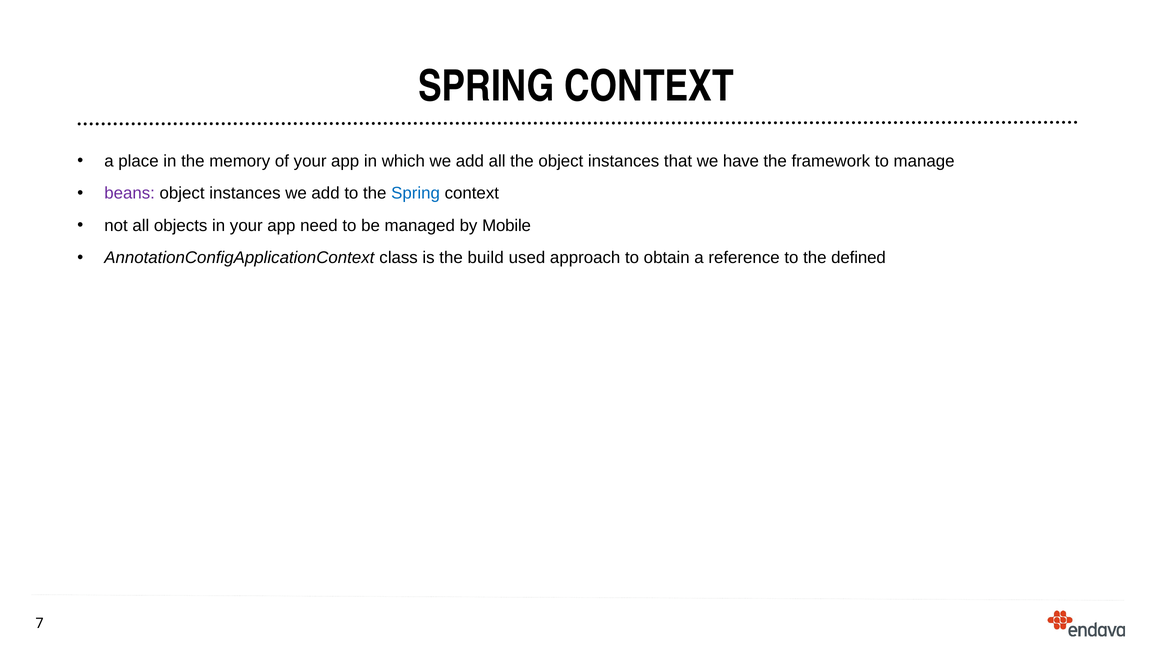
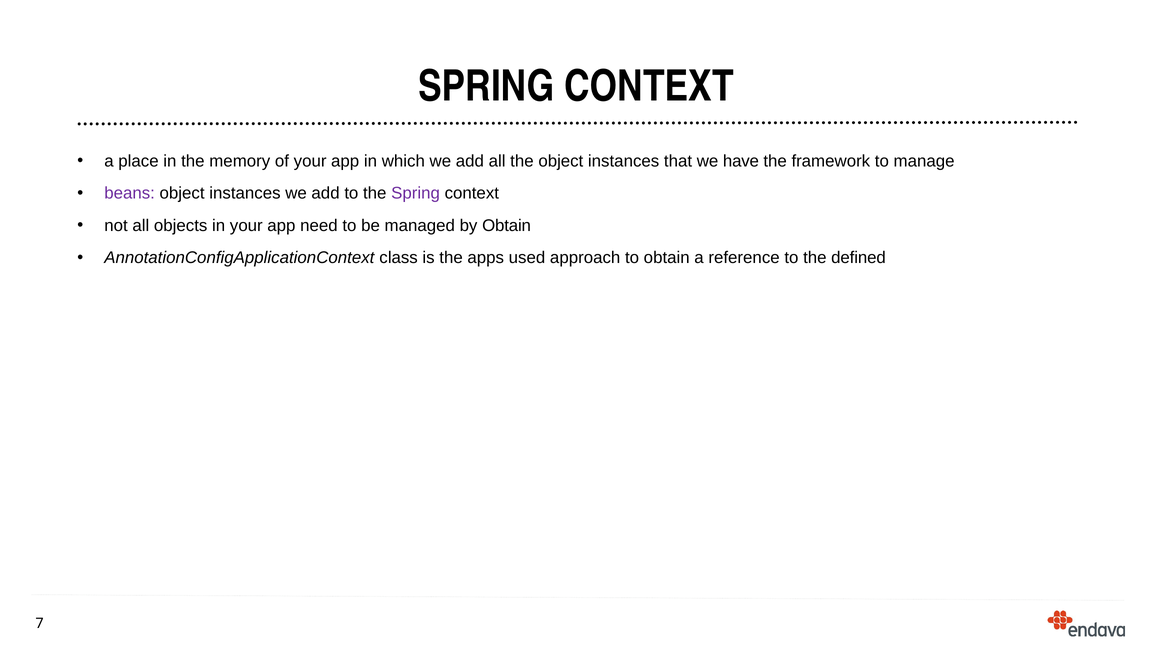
Spring at (416, 193) colour: blue -> purple
by Mobile: Mobile -> Obtain
build: build -> apps
